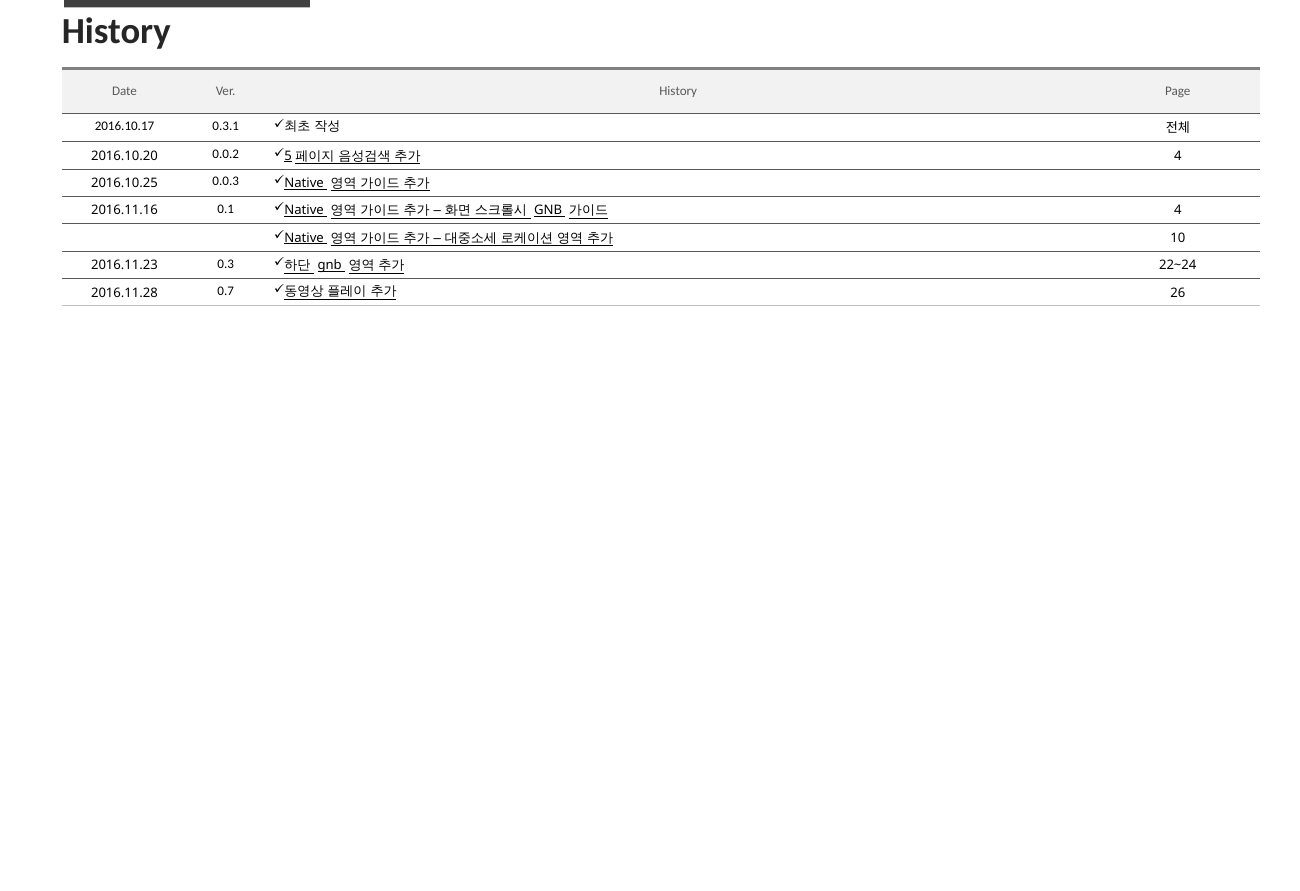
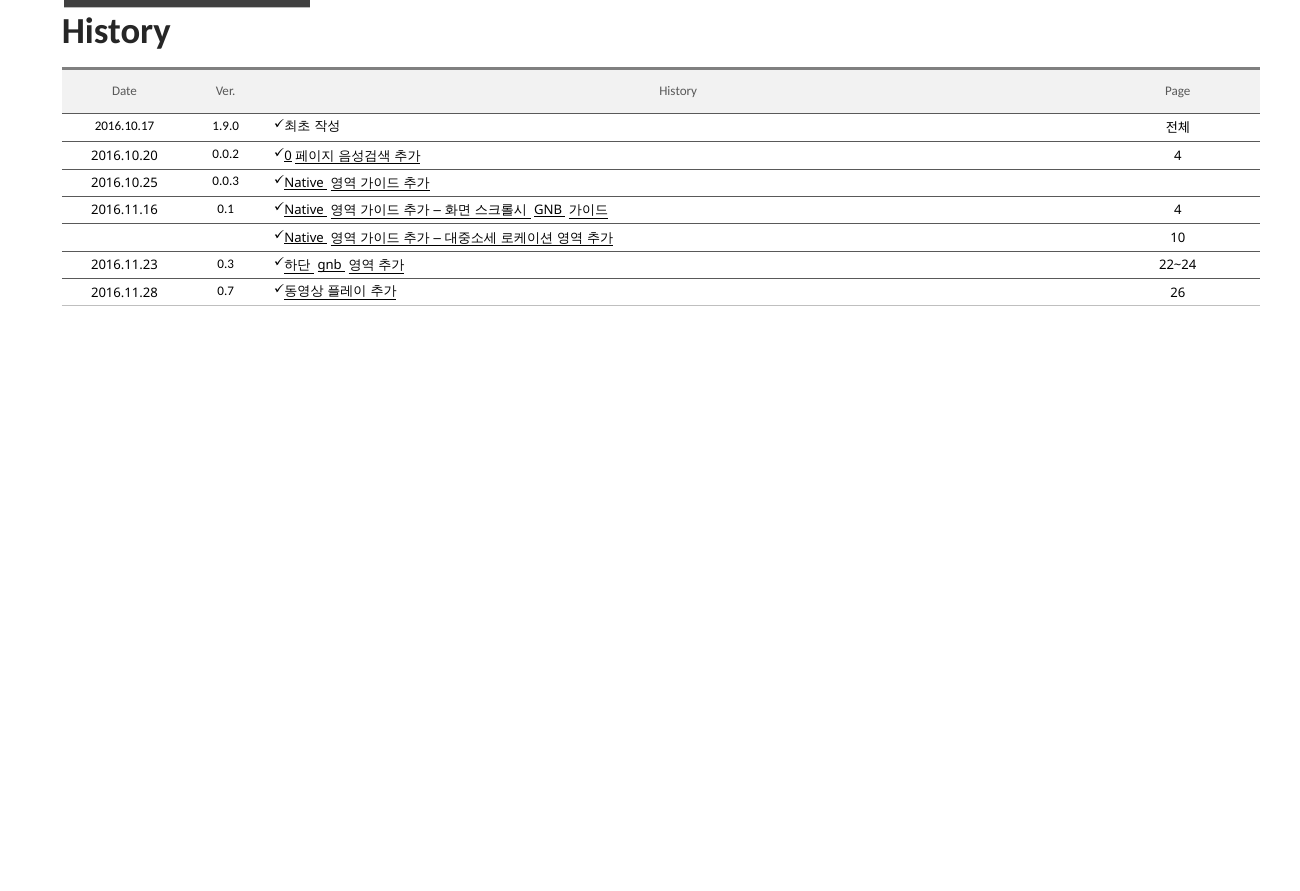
0.3.1: 0.3.1 -> 1.9.0
5: 5 -> 0
